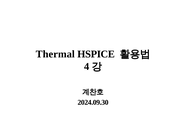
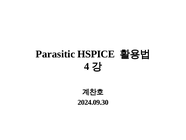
Thermal: Thermal -> Parasitic
